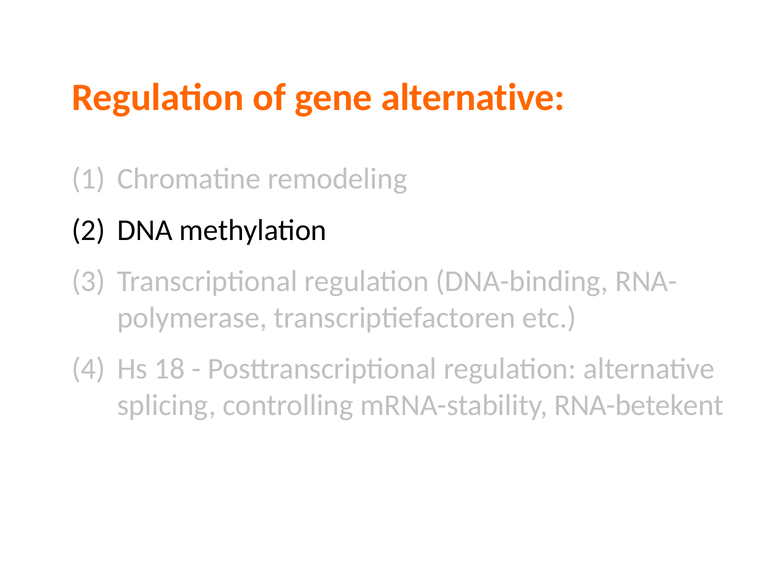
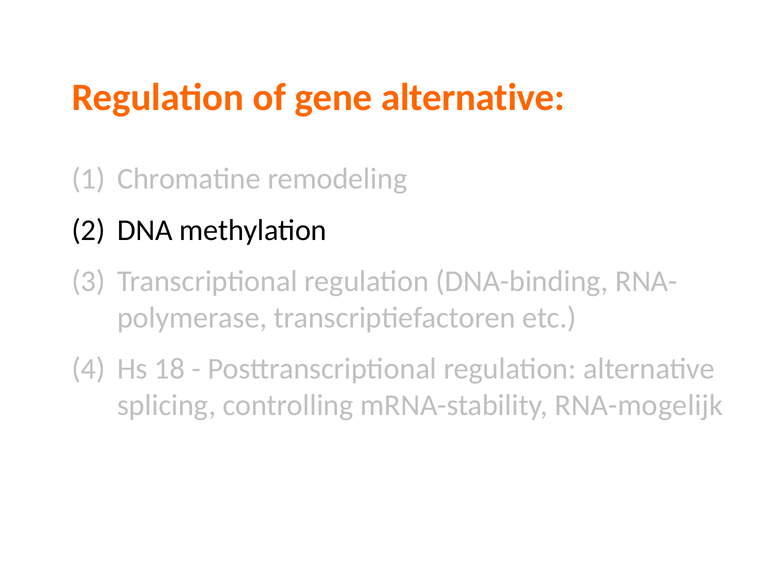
RNA-betekent: RNA-betekent -> RNA-mogelijk
